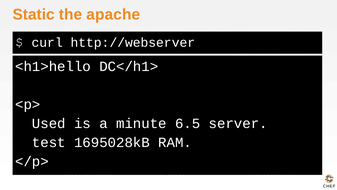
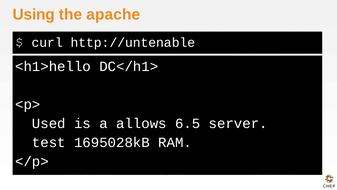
Static: Static -> Using
http://webserver: http://webserver -> http://untenable
minute: minute -> allows
